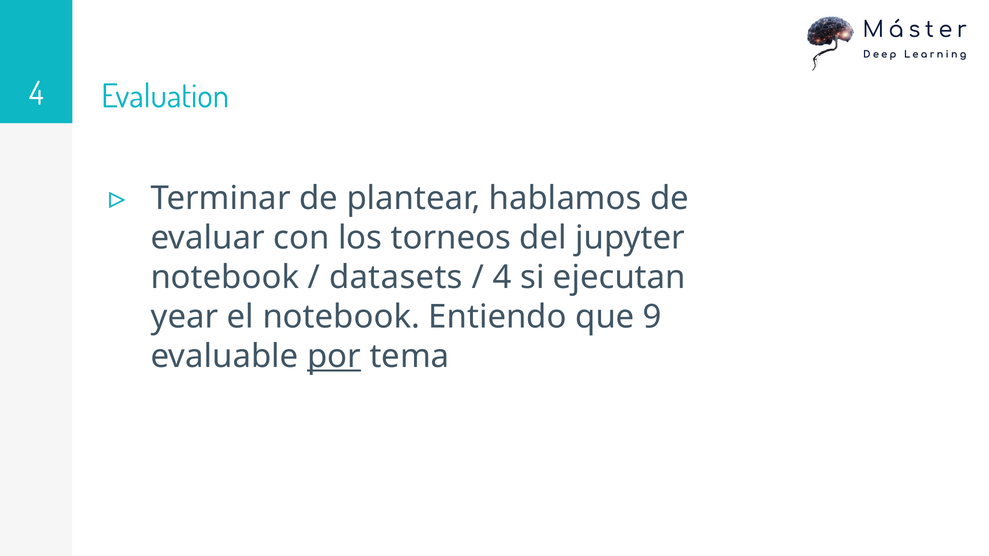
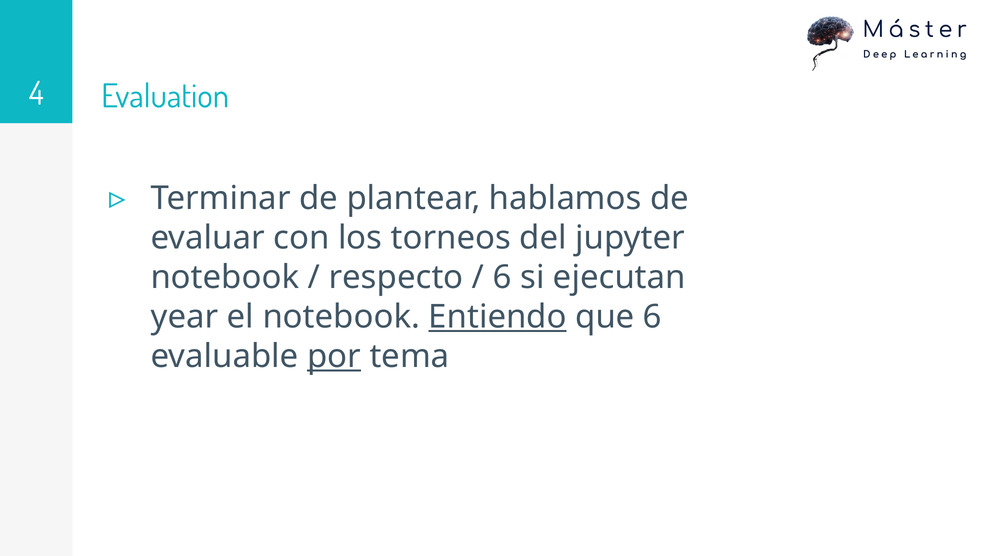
datasets: datasets -> respecto
4 at (502, 277): 4 -> 6
Entiendo underline: none -> present
que 9: 9 -> 6
